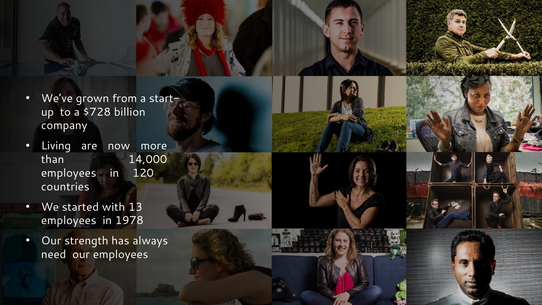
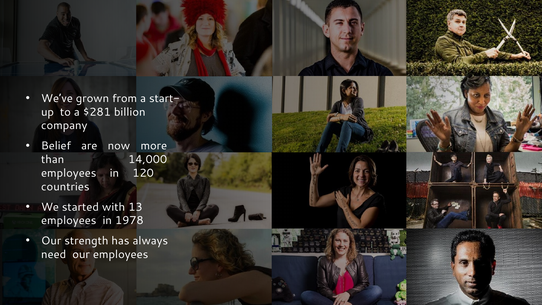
$728: $728 -> $281
Living: Living -> Belief
